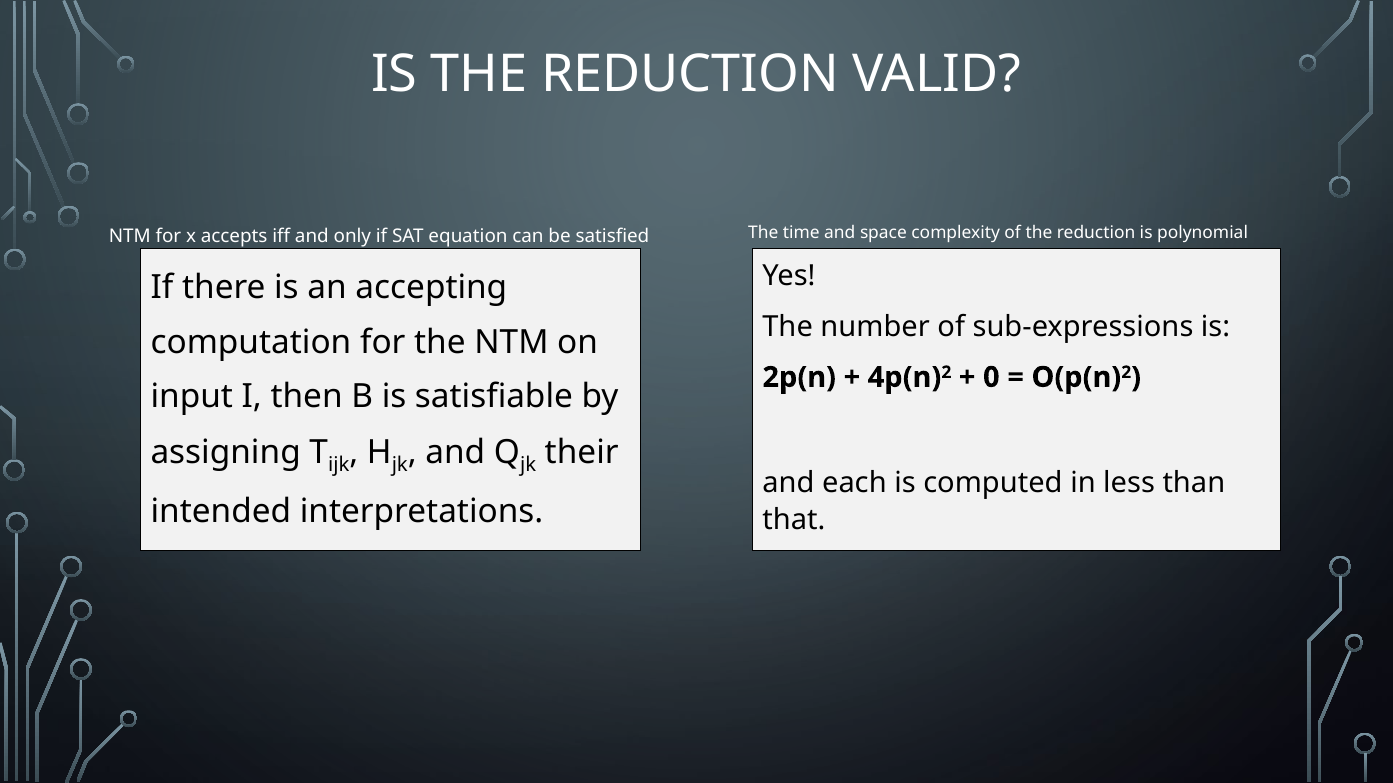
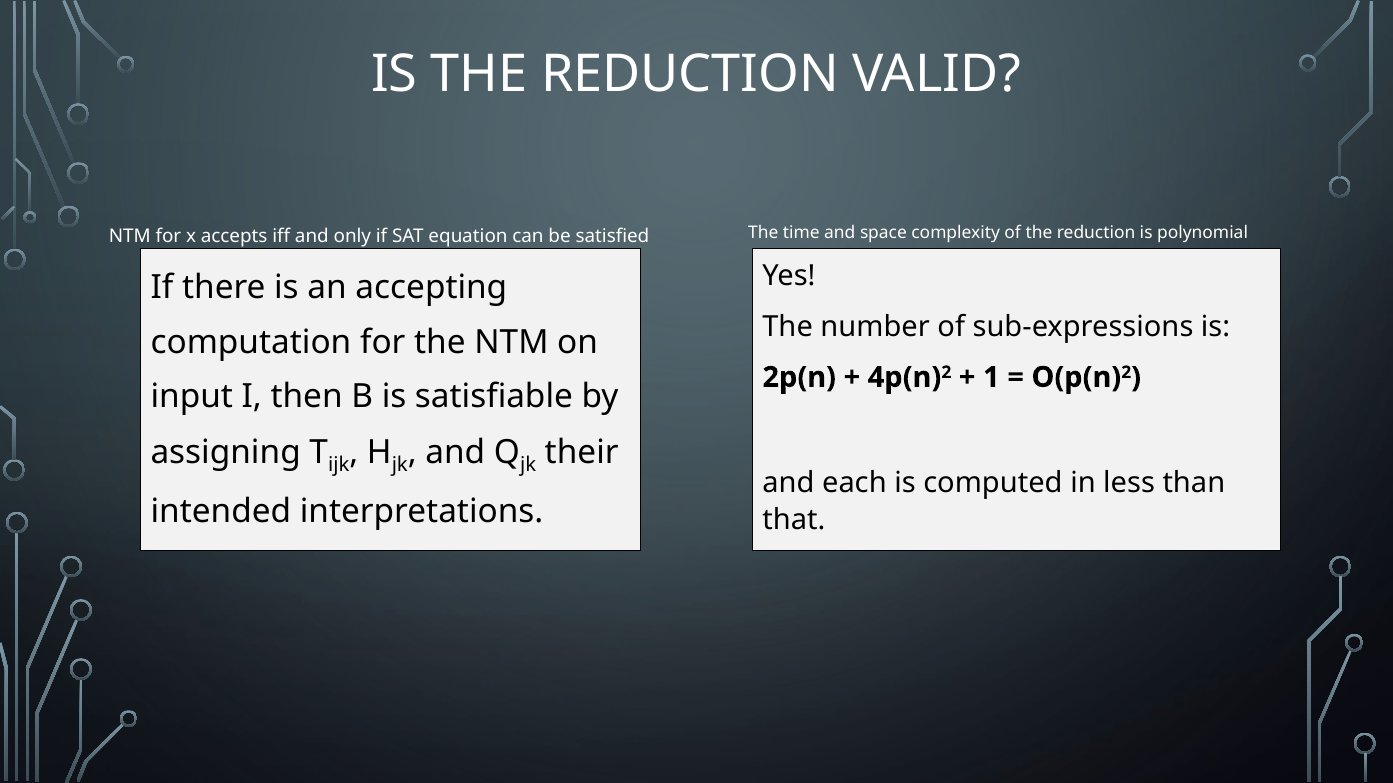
0: 0 -> 1
